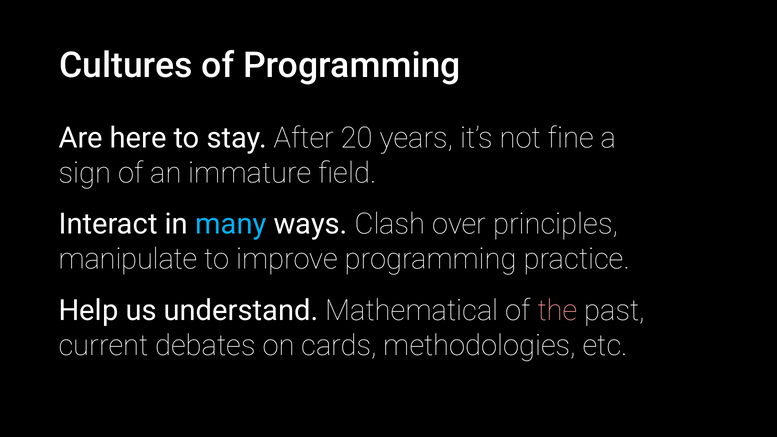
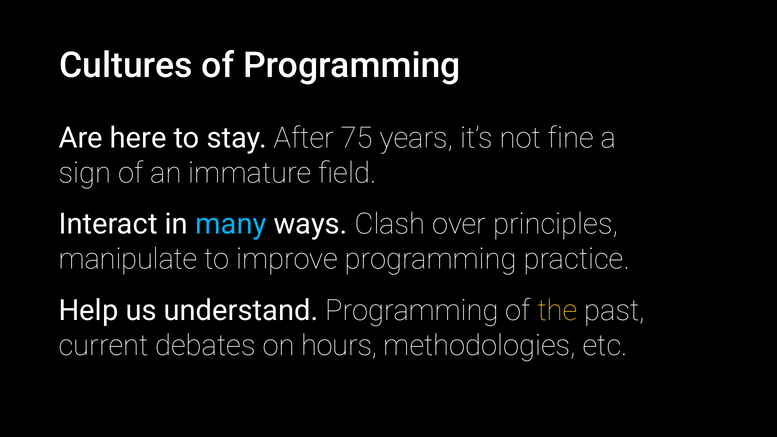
20: 20 -> 75
understand Mathematical: Mathematical -> Programming
the colour: pink -> yellow
cards: cards -> hours
